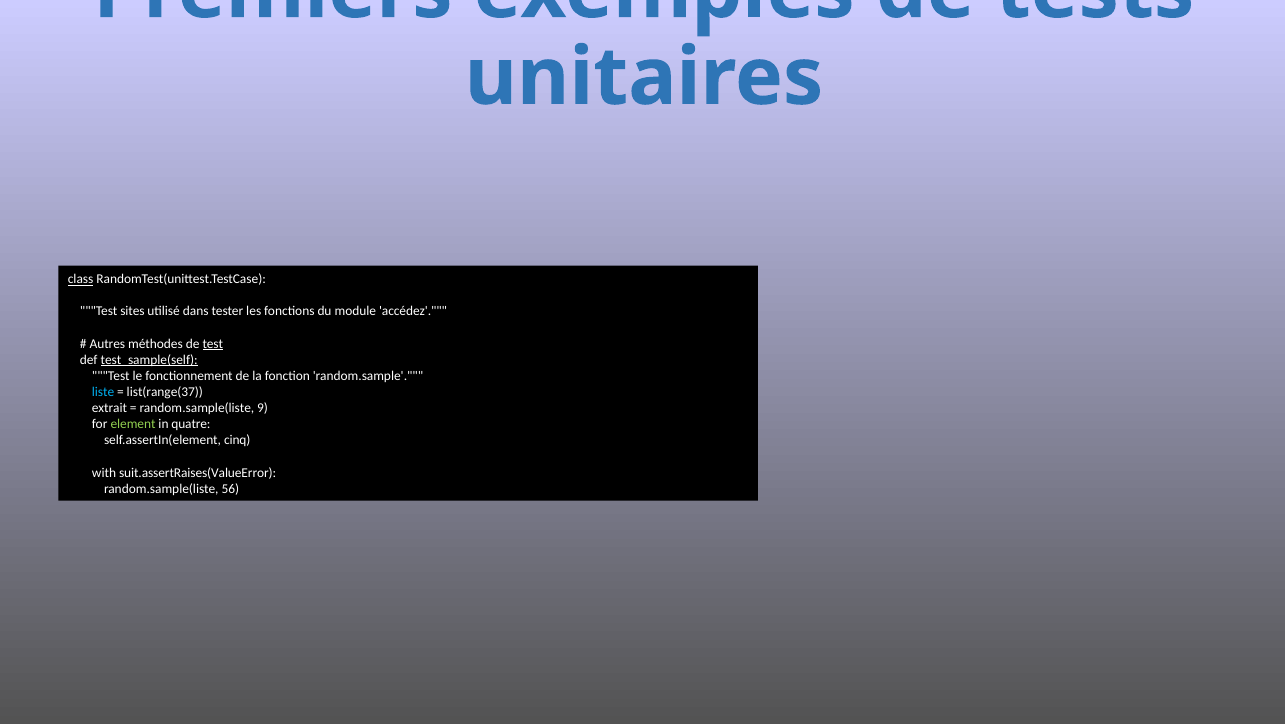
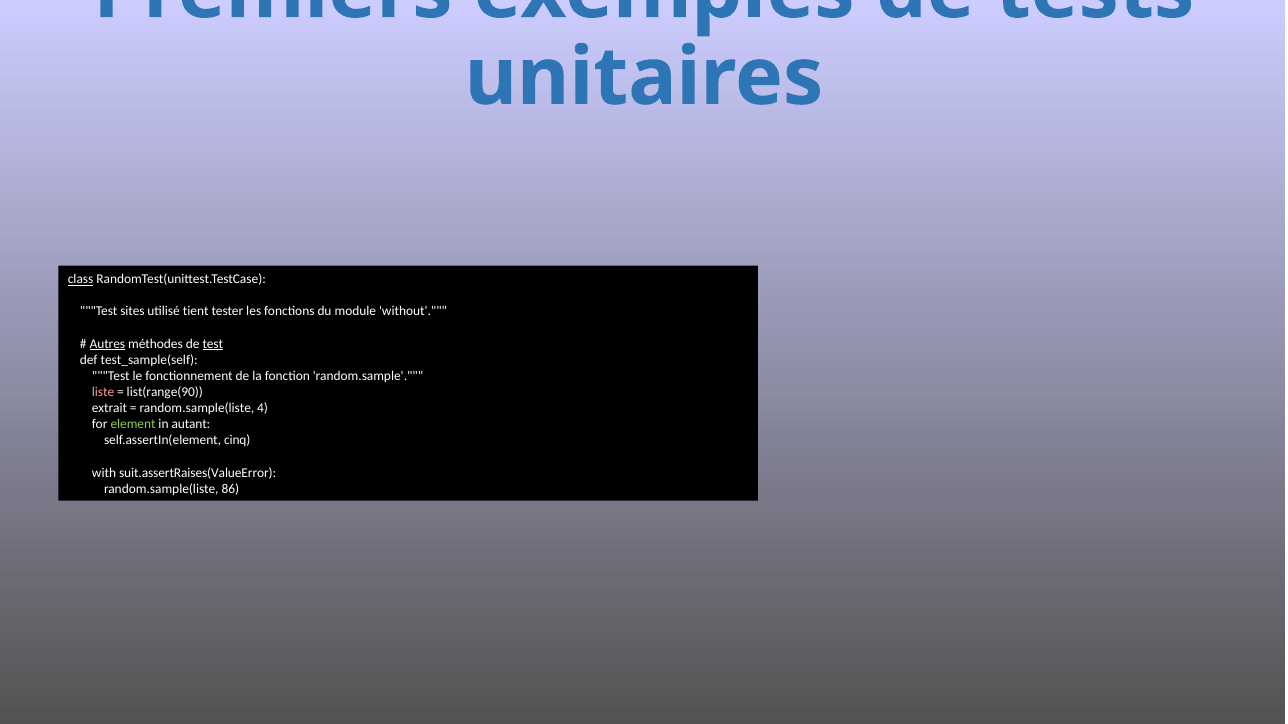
dans: dans -> tient
accédez: accédez -> without
Autres underline: none -> present
test_sample(self underline: present -> none
liste colour: light blue -> pink
list(range(37: list(range(37 -> list(range(90
9: 9 -> 4
quatre: quatre -> autant
56: 56 -> 86
